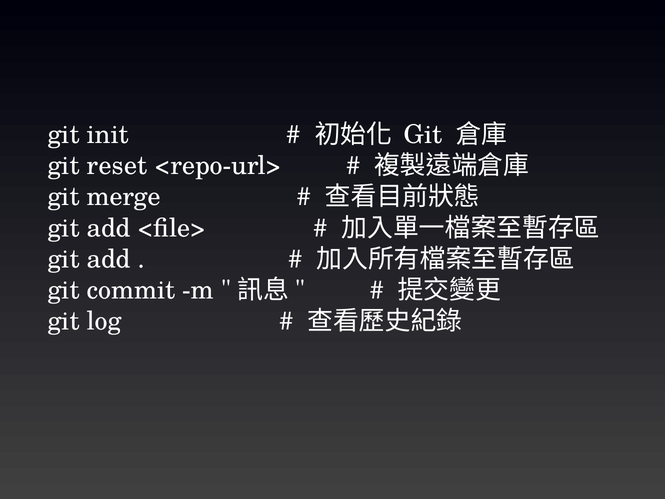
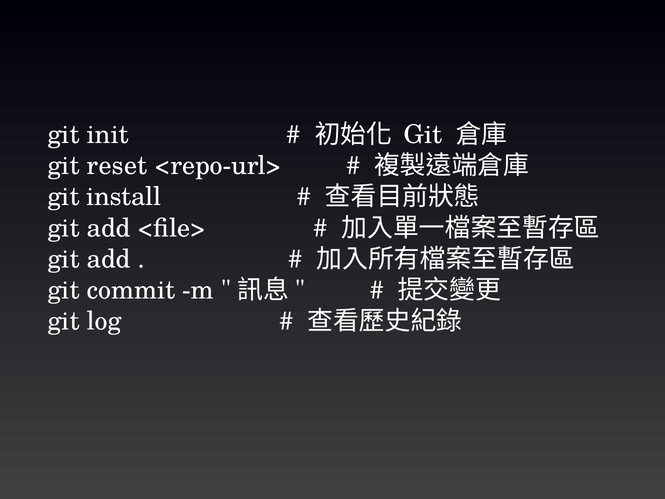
merge: merge -> install
